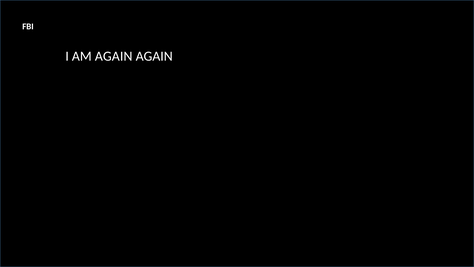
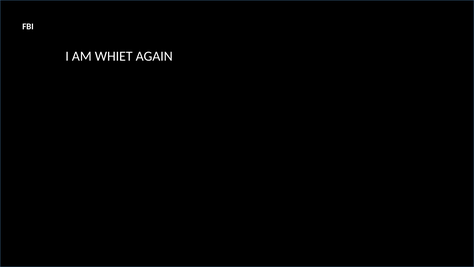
AM AGAIN: AGAIN -> WHIET
